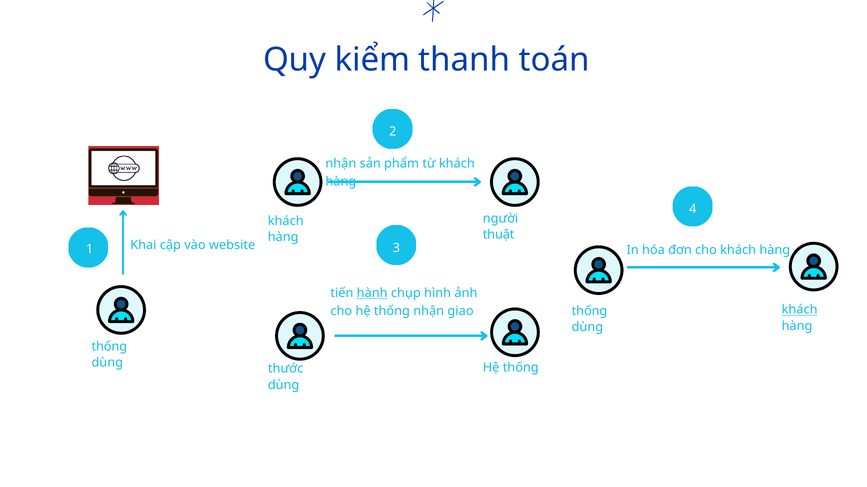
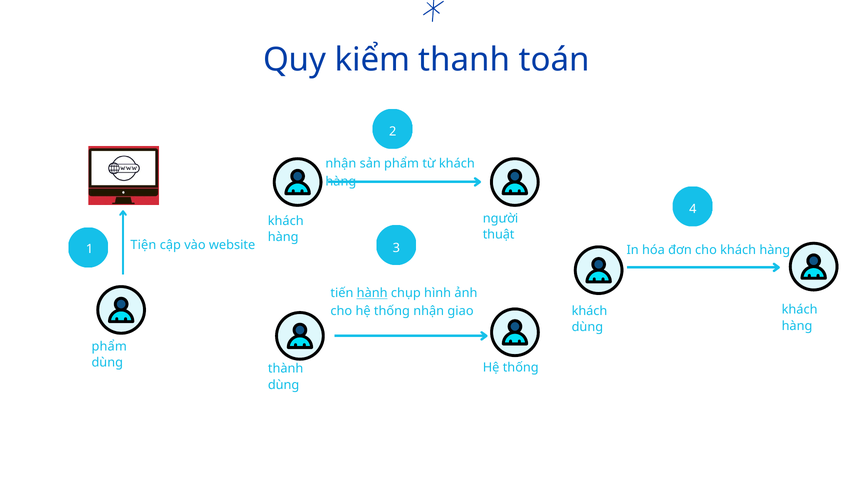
Khai: Khai -> Tiện
khách at (800, 310) underline: present -> none
thống at (589, 311): thống -> khách
thống at (109, 347): thống -> phẩm
thước: thước -> thành
